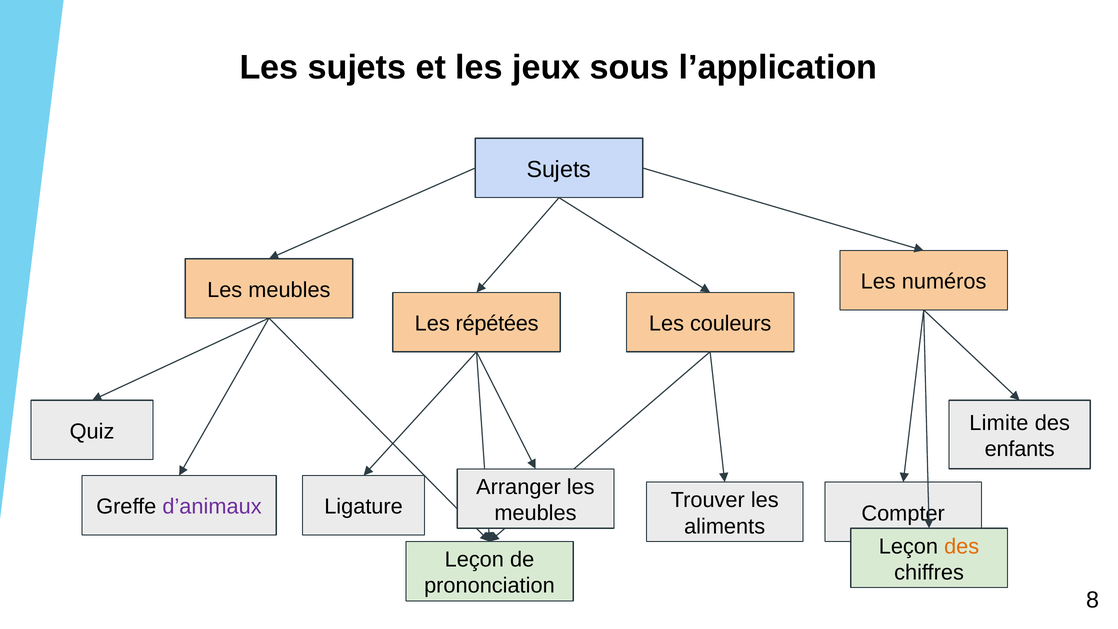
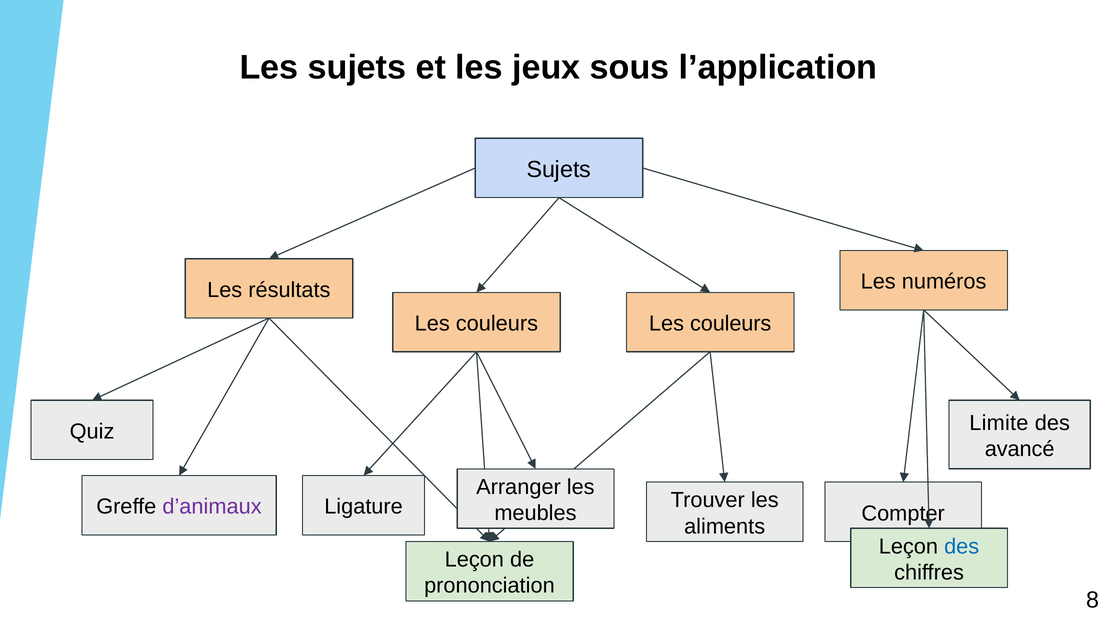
meubles at (289, 290): meubles -> résultats
répétées at (497, 324): répétées -> couleurs
enfants: enfants -> avancé
des at (962, 546) colour: orange -> blue
